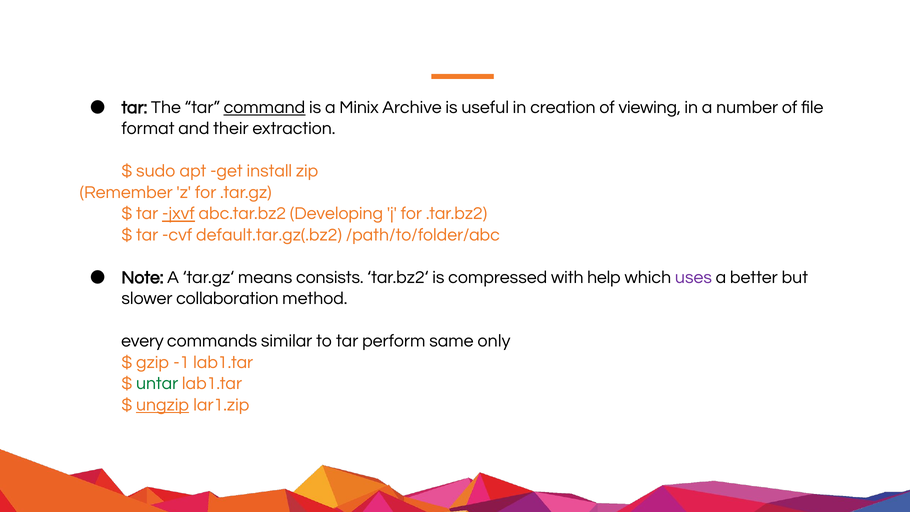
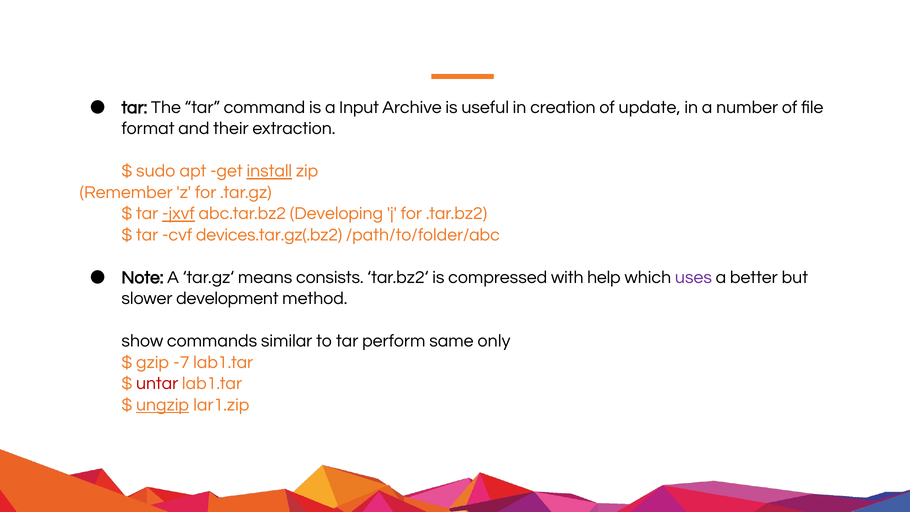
command underline: present -> none
Minix: Minix -> Input
viewing: viewing -> update
install underline: none -> present
default.tar.gz(.bz2: default.tar.gz(.bz2 -> devices.tar.gz(.bz2
collaboration: collaboration -> development
every: every -> show
-1: -1 -> -7
untar colour: green -> red
